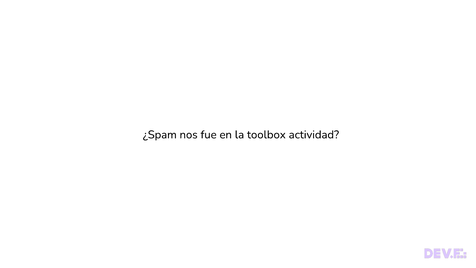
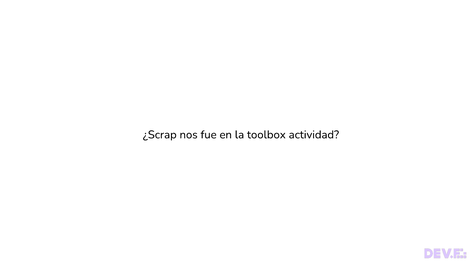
¿Spam: ¿Spam -> ¿Scrap
